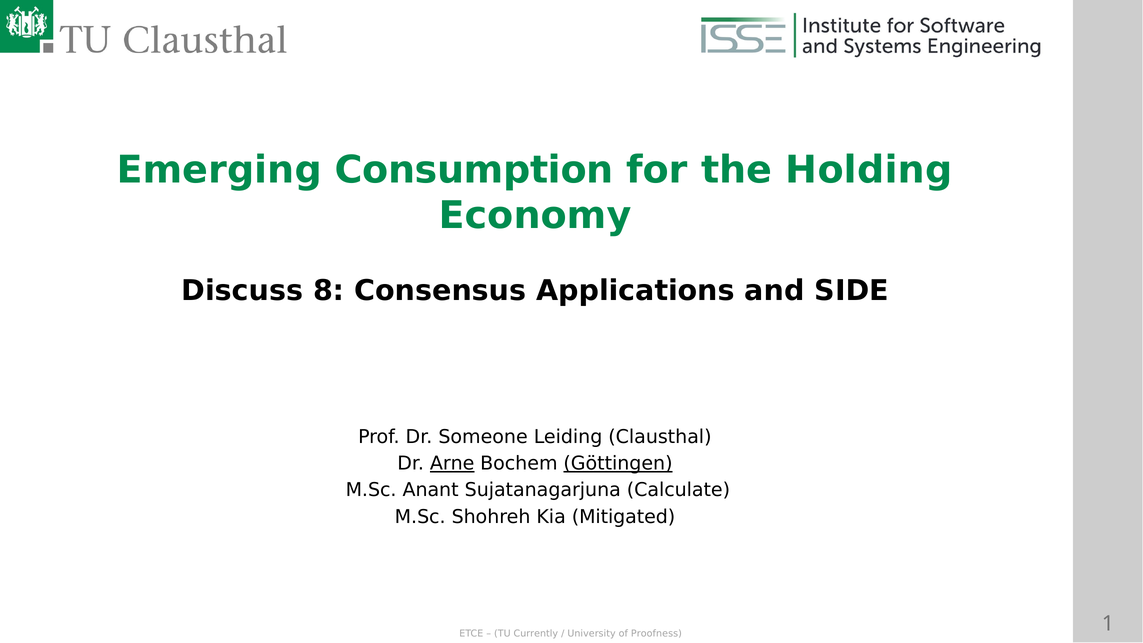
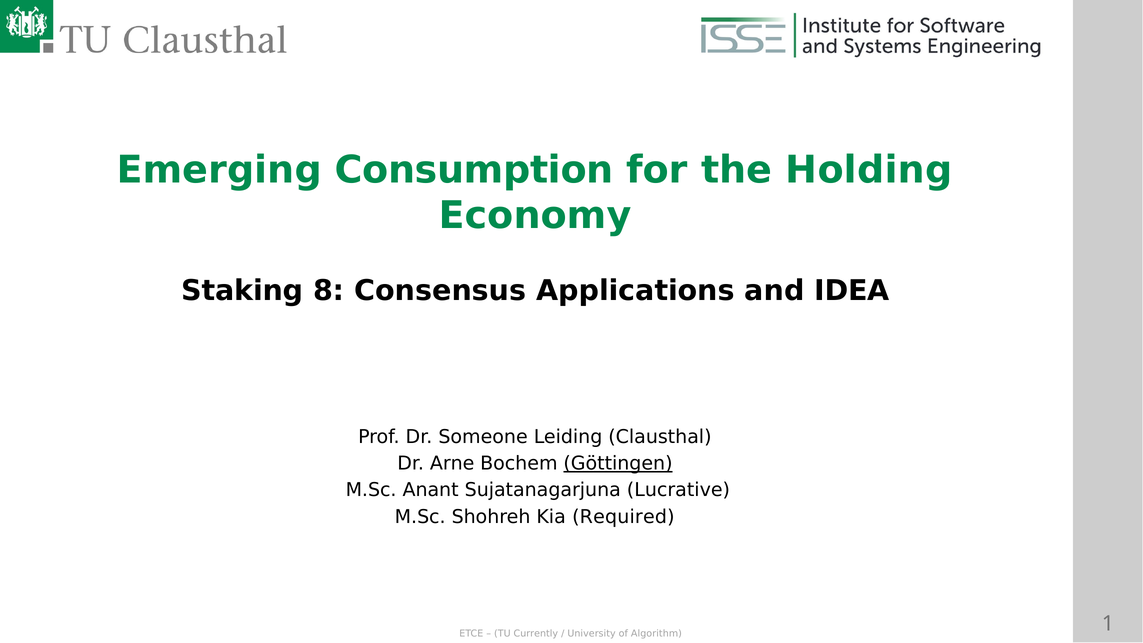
Discuss: Discuss -> Staking
SIDE: SIDE -> IDEA
Arne underline: present -> none
Calculate: Calculate -> Lucrative
Mitigated: Mitigated -> Required
Proofness: Proofness -> Algorithm
